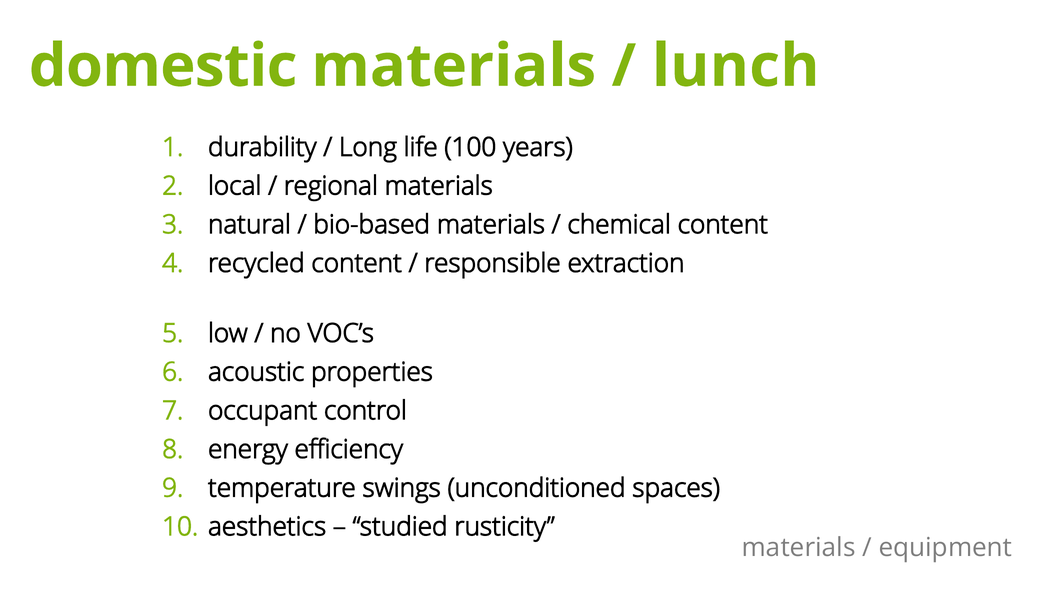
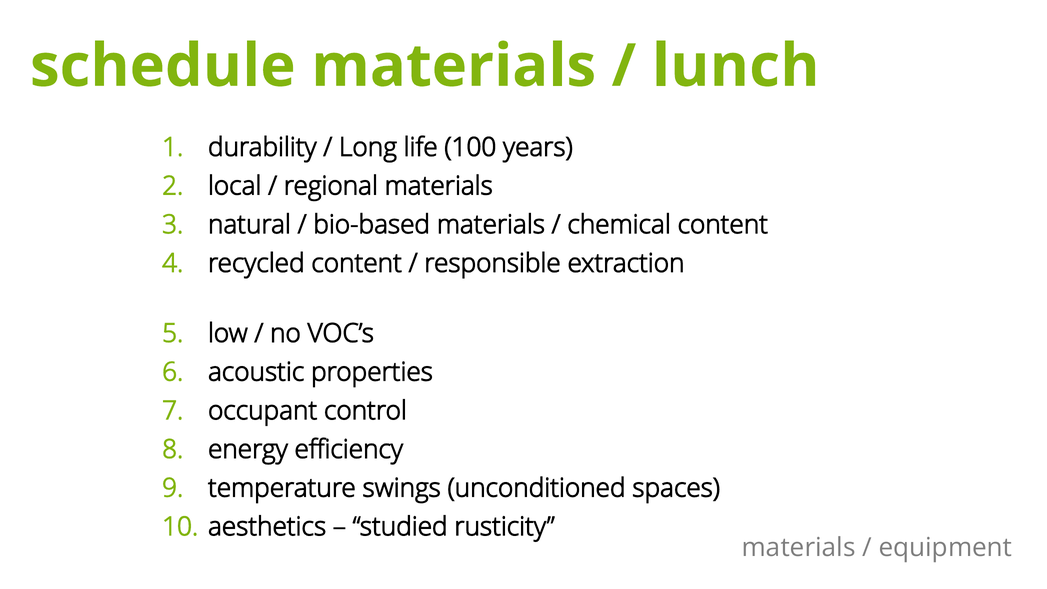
domestic: domestic -> schedule
